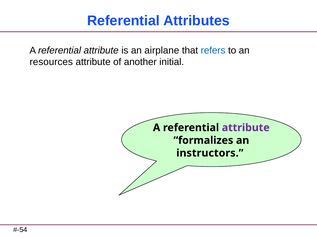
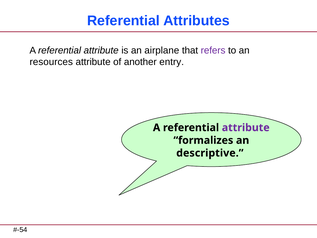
refers colour: blue -> purple
initial: initial -> entry
instructors: instructors -> descriptive
